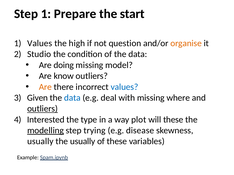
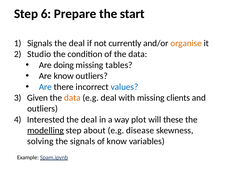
Step 1: 1 -> 6
Values at (40, 43): Values -> Signals
high at (77, 43): high -> deal
question: question -> currently
model: model -> tables
Are at (45, 87) colour: orange -> blue
data at (72, 98) colour: blue -> orange
where: where -> clients
outliers at (42, 109) underline: present -> none
type at (89, 120): type -> deal
trying: trying -> about
usually at (40, 142): usually -> solving
the usually: usually -> signals
of these: these -> know
